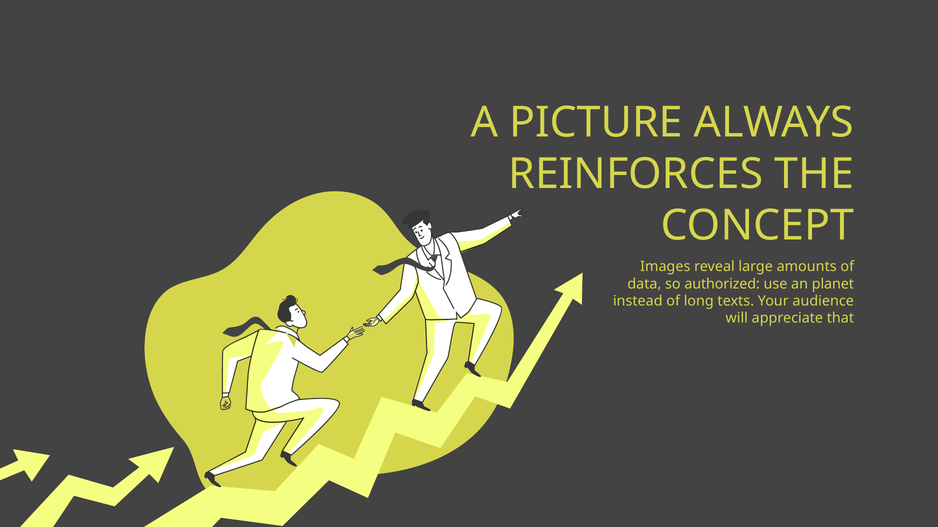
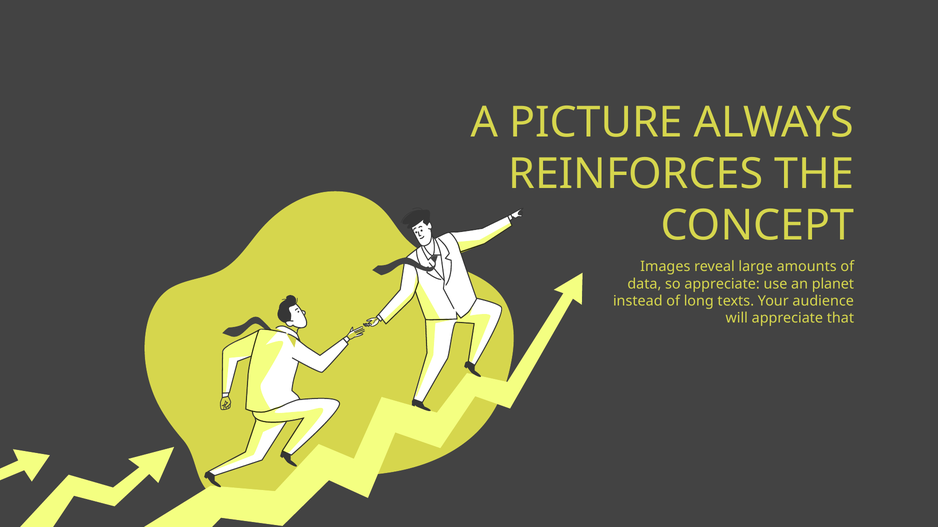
so authorized: authorized -> appreciate
